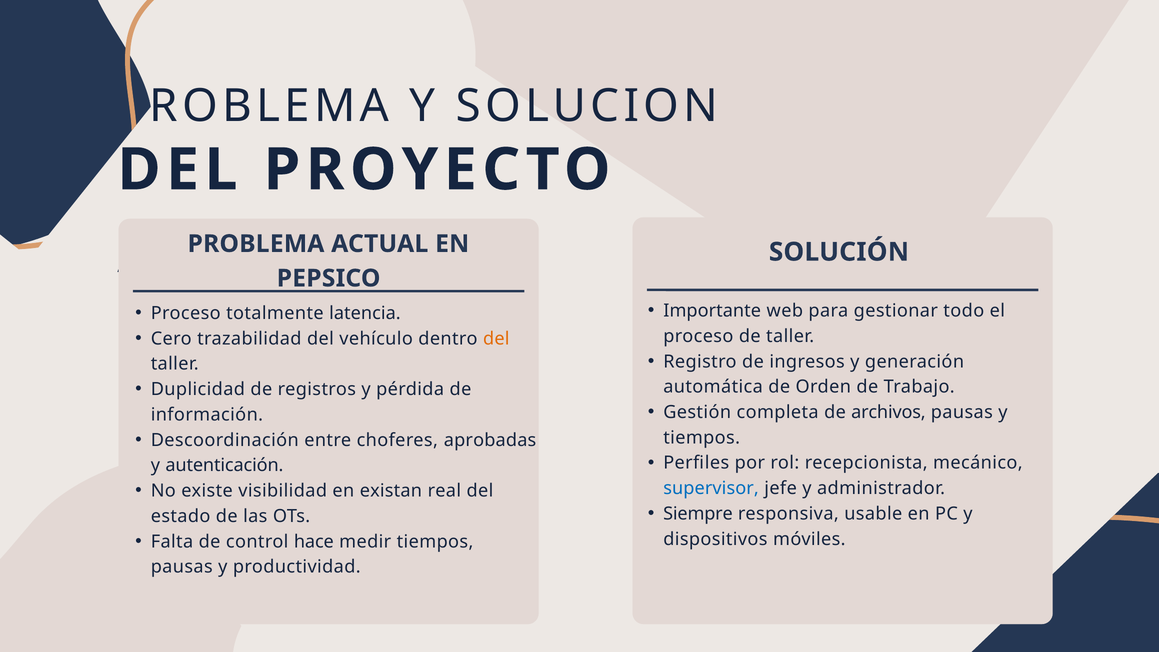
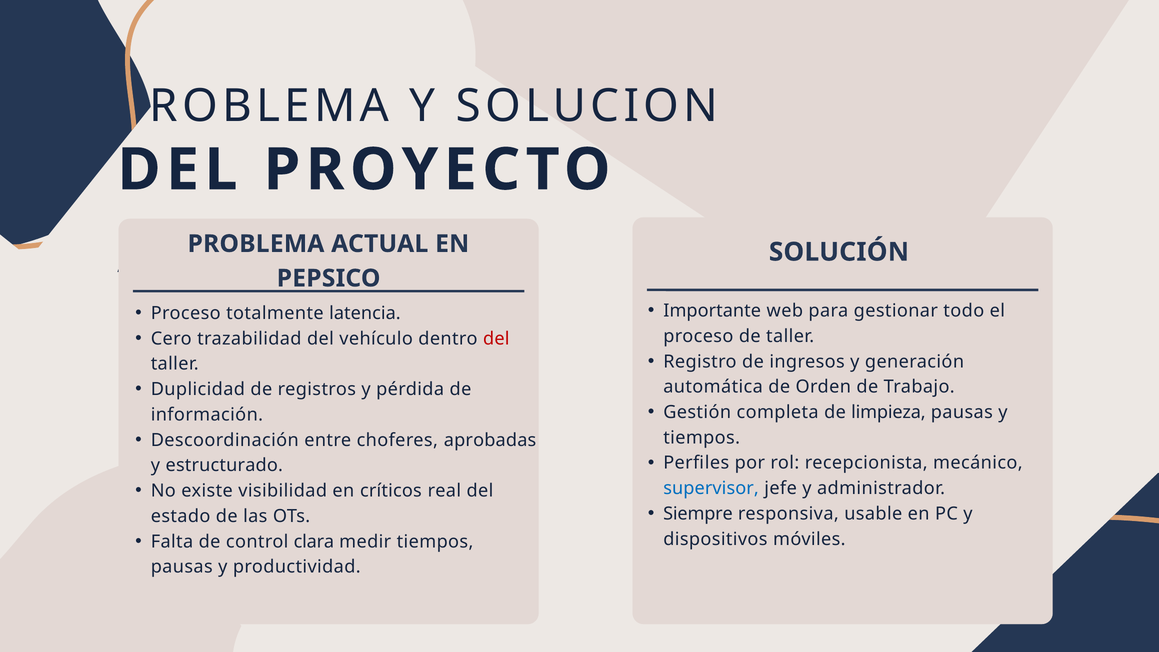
del at (496, 339) colour: orange -> red
archivos: archivos -> limpieza
autenticación: autenticación -> estructurado
existan: existan -> críticos
hace: hace -> clara
